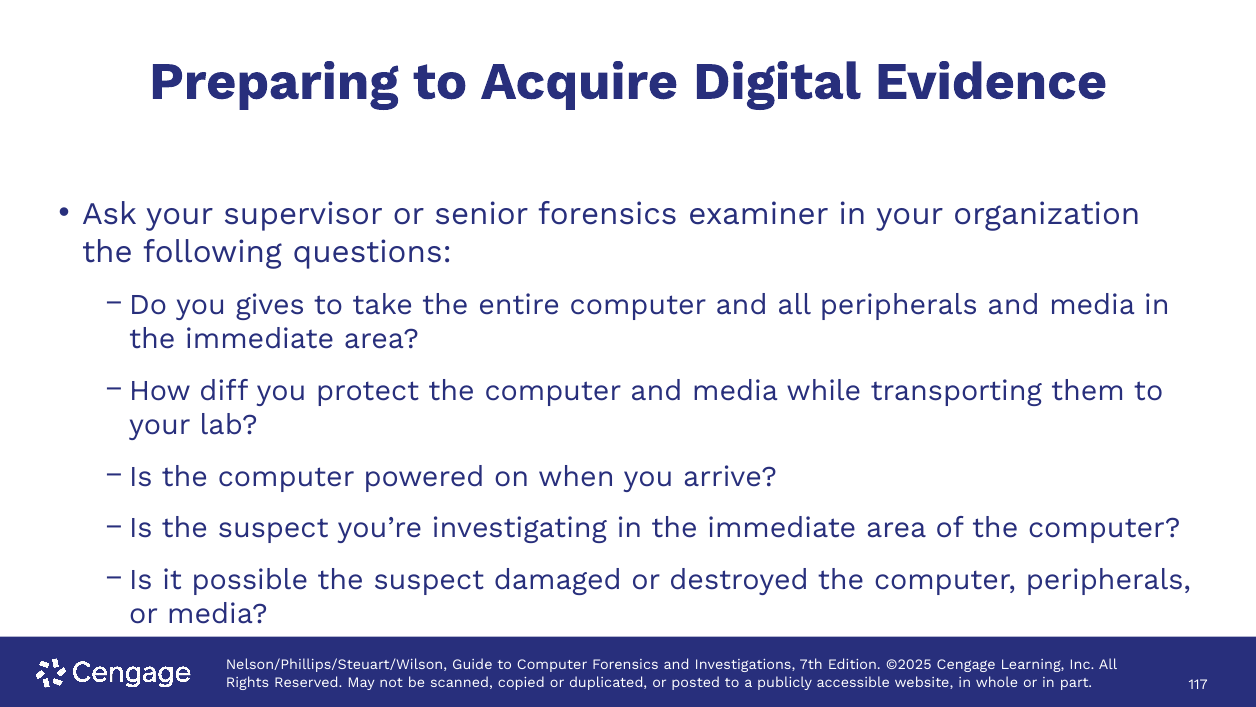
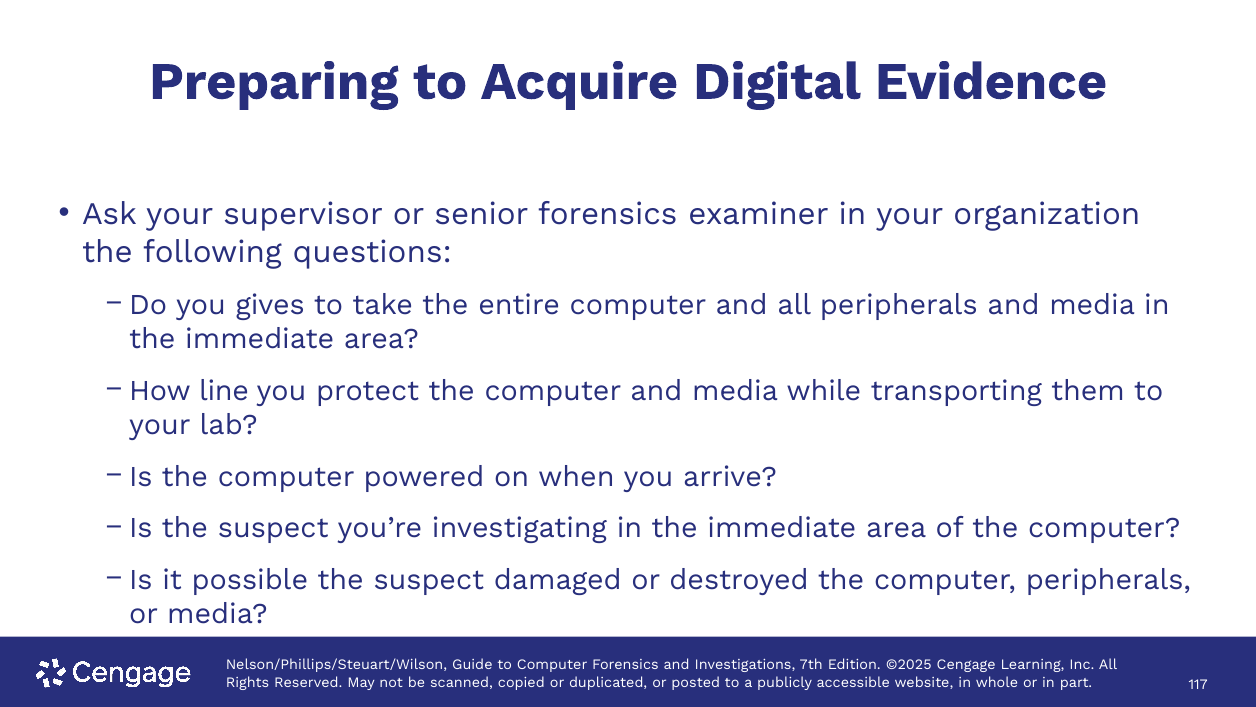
diff: diff -> line
